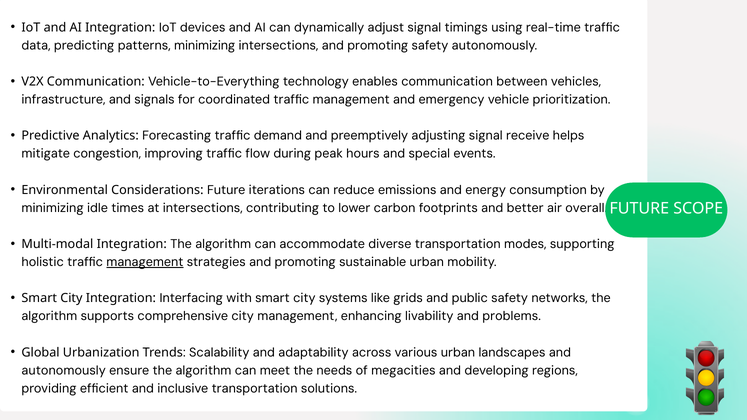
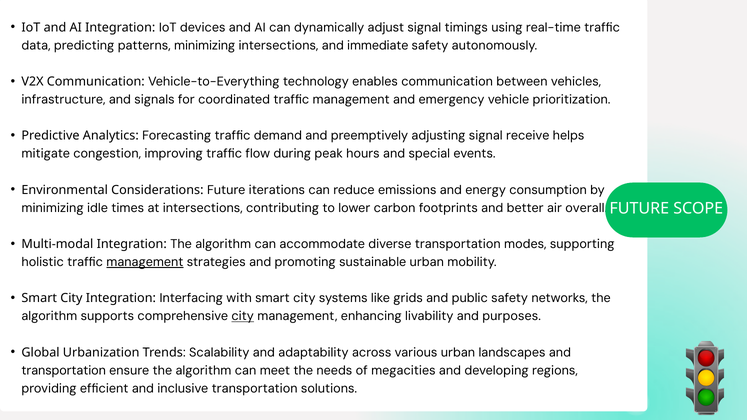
intersections and promoting: promoting -> immediate
city at (243, 316) underline: none -> present
problems: problems -> purposes
autonomously at (64, 371): autonomously -> transportation
